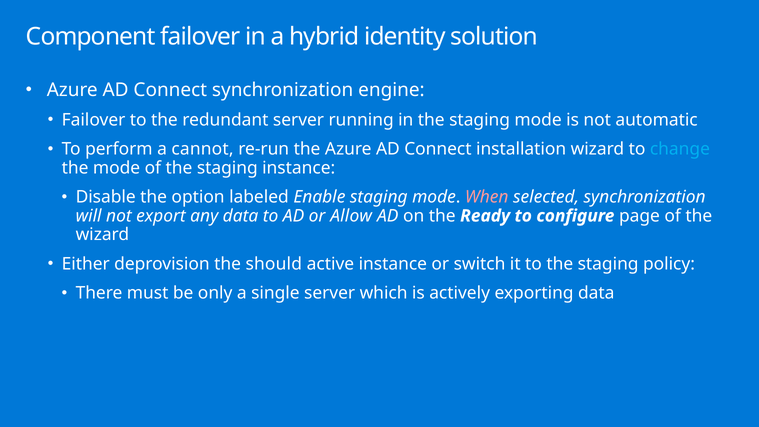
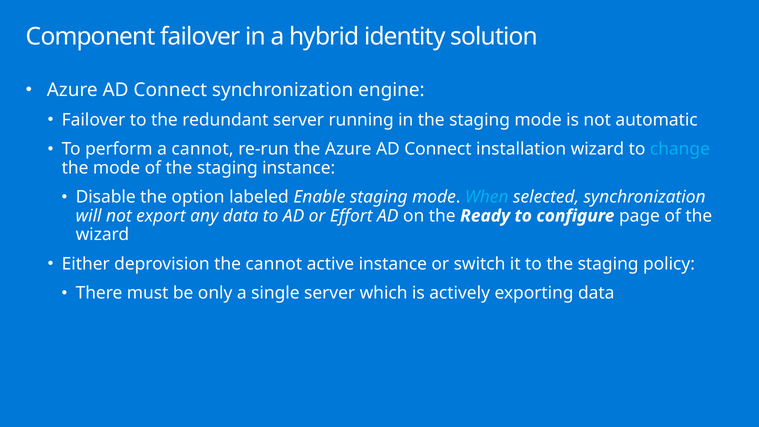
When colour: pink -> light blue
Allow: Allow -> Effort
the should: should -> cannot
